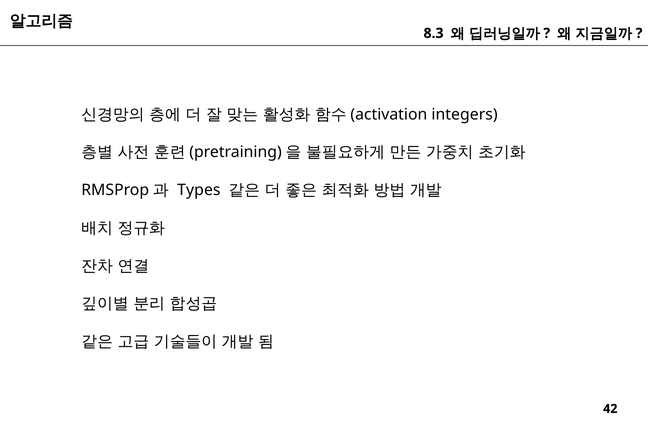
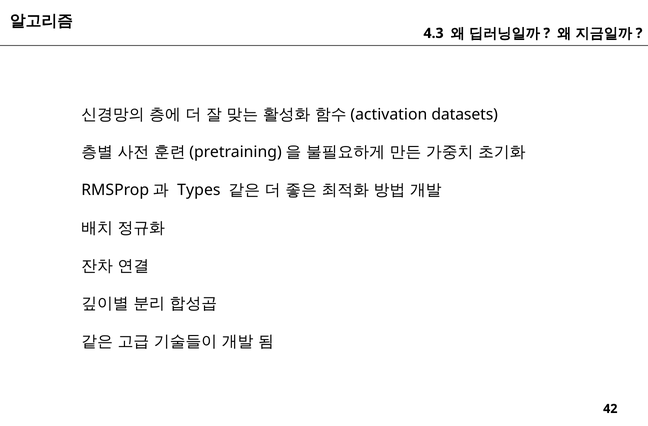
8.3: 8.3 -> 4.3
integers: integers -> datasets
